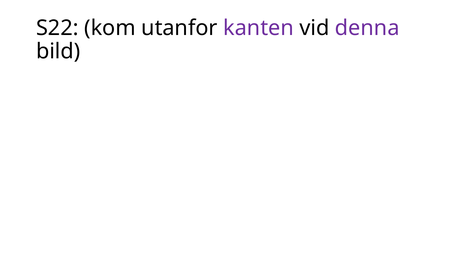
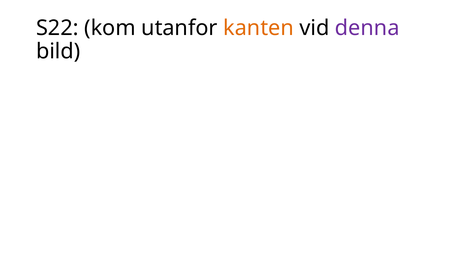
kanten colour: purple -> orange
